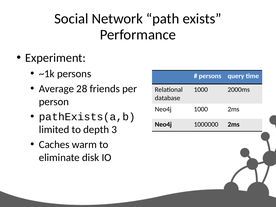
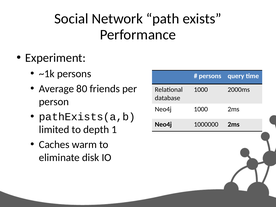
28: 28 -> 80
3: 3 -> 1
